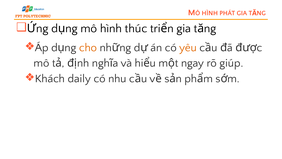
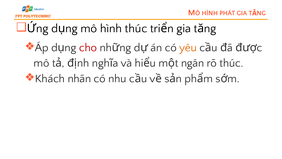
cho colour: orange -> red
ngay: ngay -> ngân
rõ giúp: giúp -> thúc
daily: daily -> nhãn
